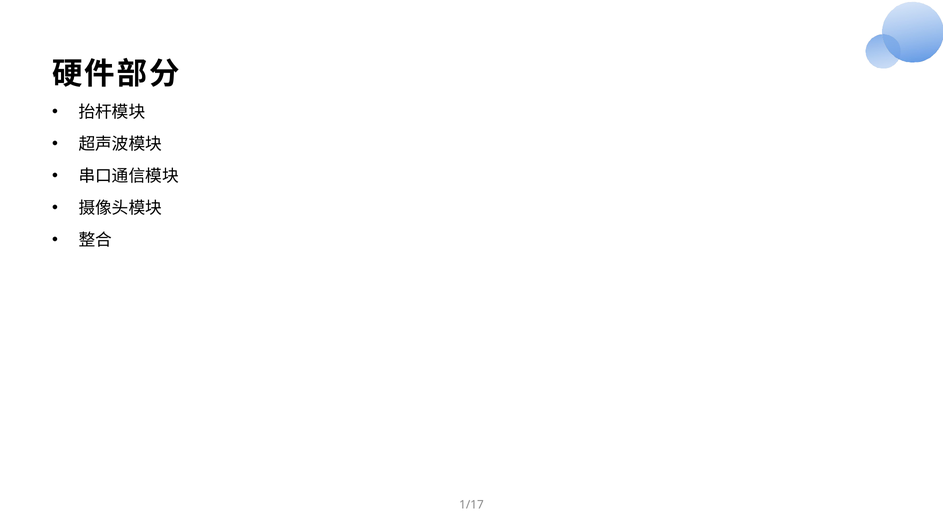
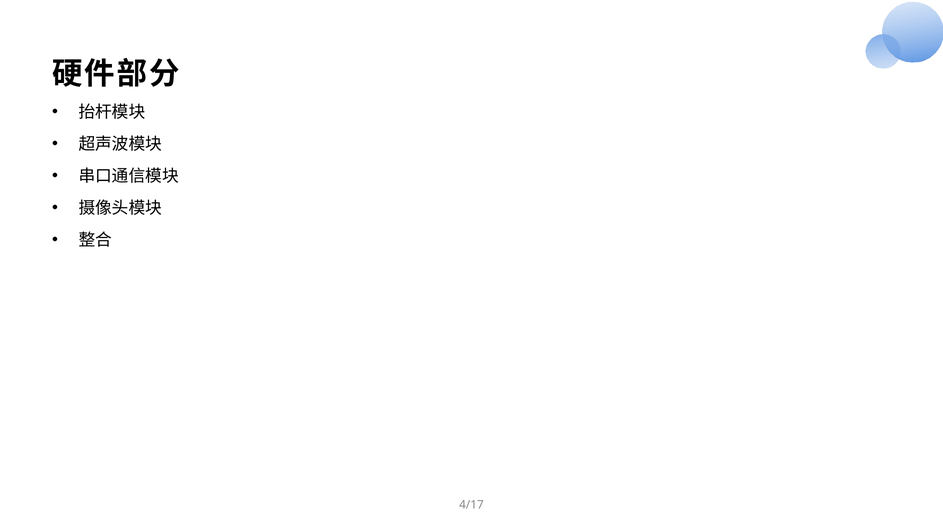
1/17: 1/17 -> 4/17
